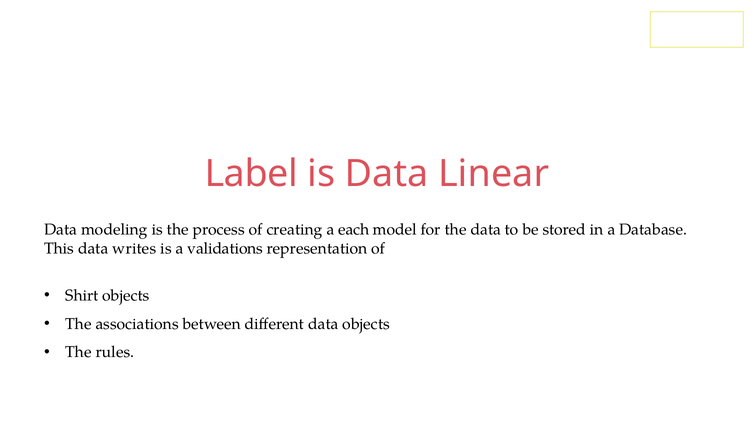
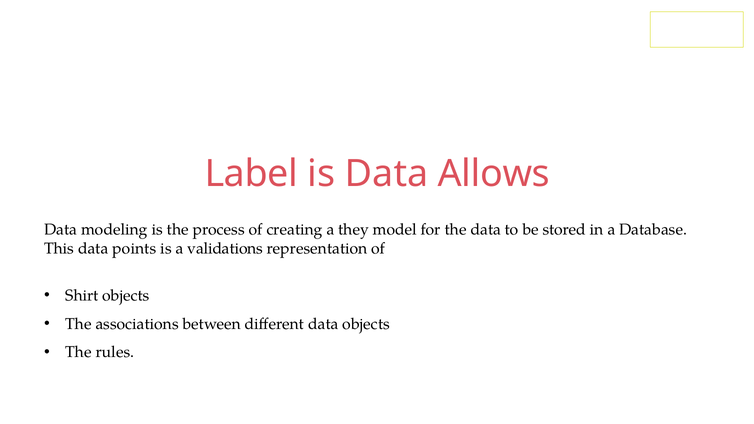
Linear: Linear -> Allows
each: each -> they
writes: writes -> points
